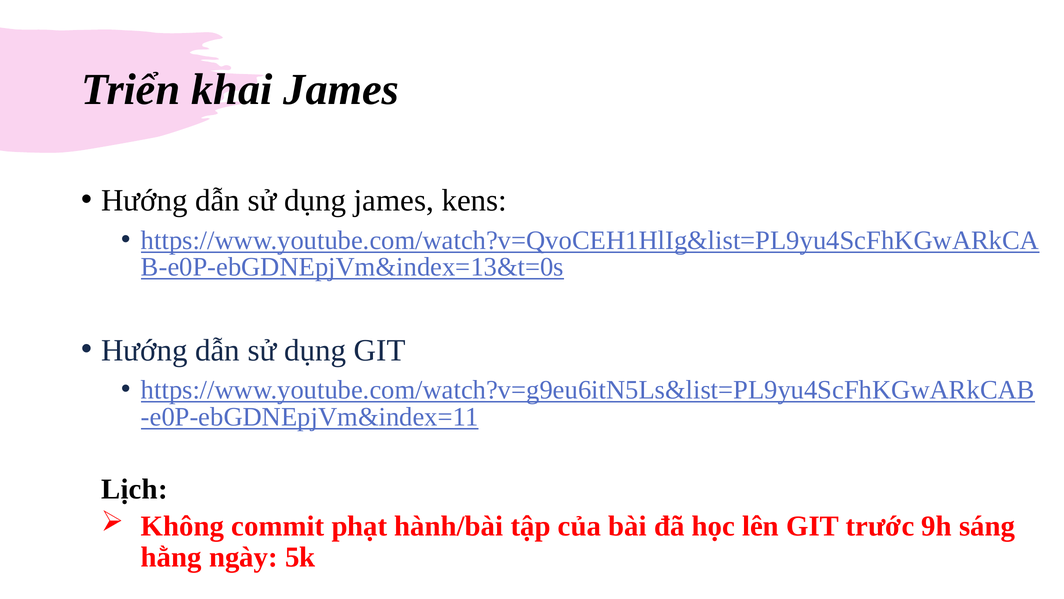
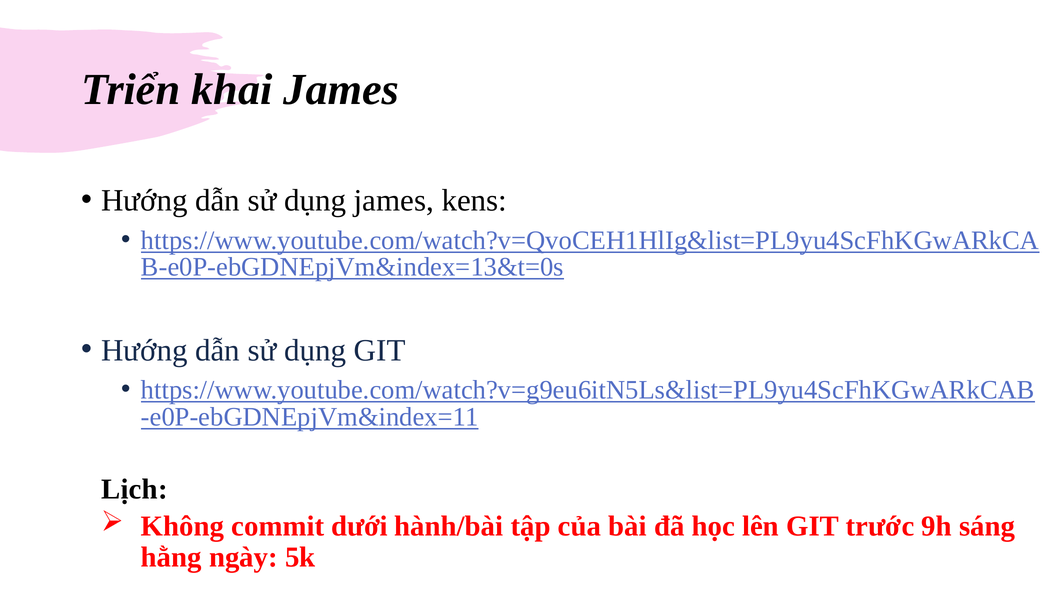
phạt: phạt -> dưới
